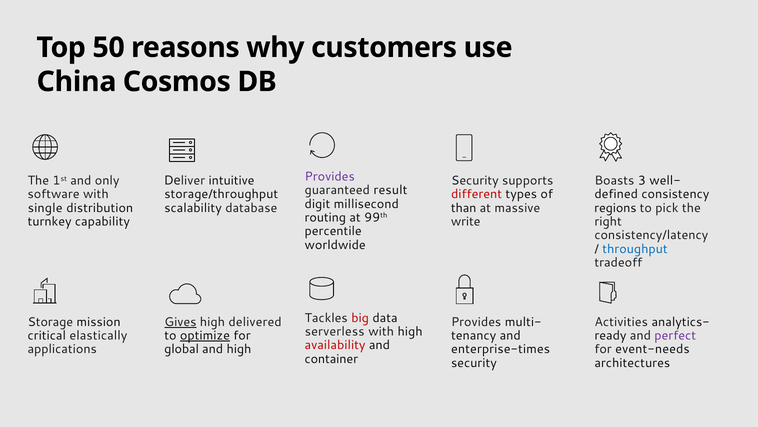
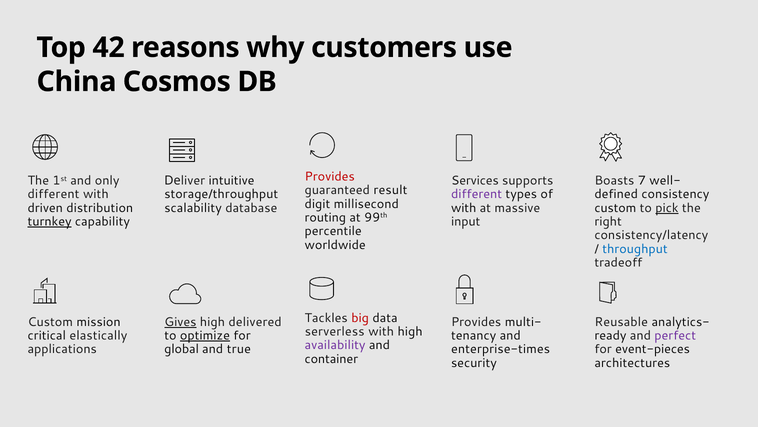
50: 50 -> 42
Provides at (330, 176) colour: purple -> red
Security at (475, 180): Security -> Services
3: 3 -> 7
software at (54, 194): software -> different
different at (477, 194) colour: red -> purple
single: single -> driven
than at (464, 208): than -> with
regions at (615, 208): regions -> custom
pick underline: none -> present
turnkey underline: none -> present
write: write -> input
Storage at (50, 321): Storage -> Custom
Activities: Activities -> Reusable
availability colour: red -> purple
and high: high -> true
event-needs: event-needs -> event-pieces
